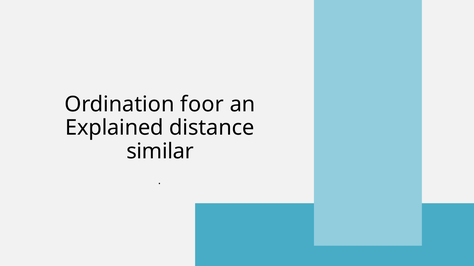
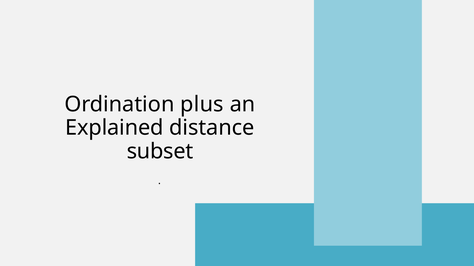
foor: foor -> plus
similar: similar -> subset
